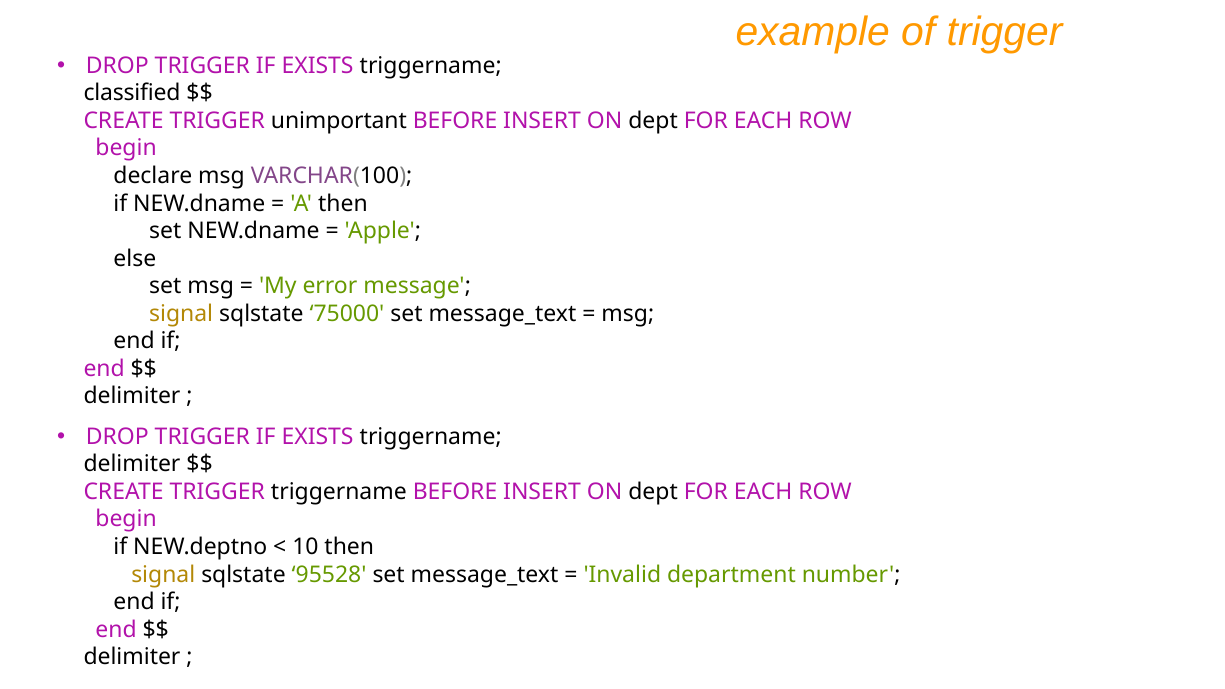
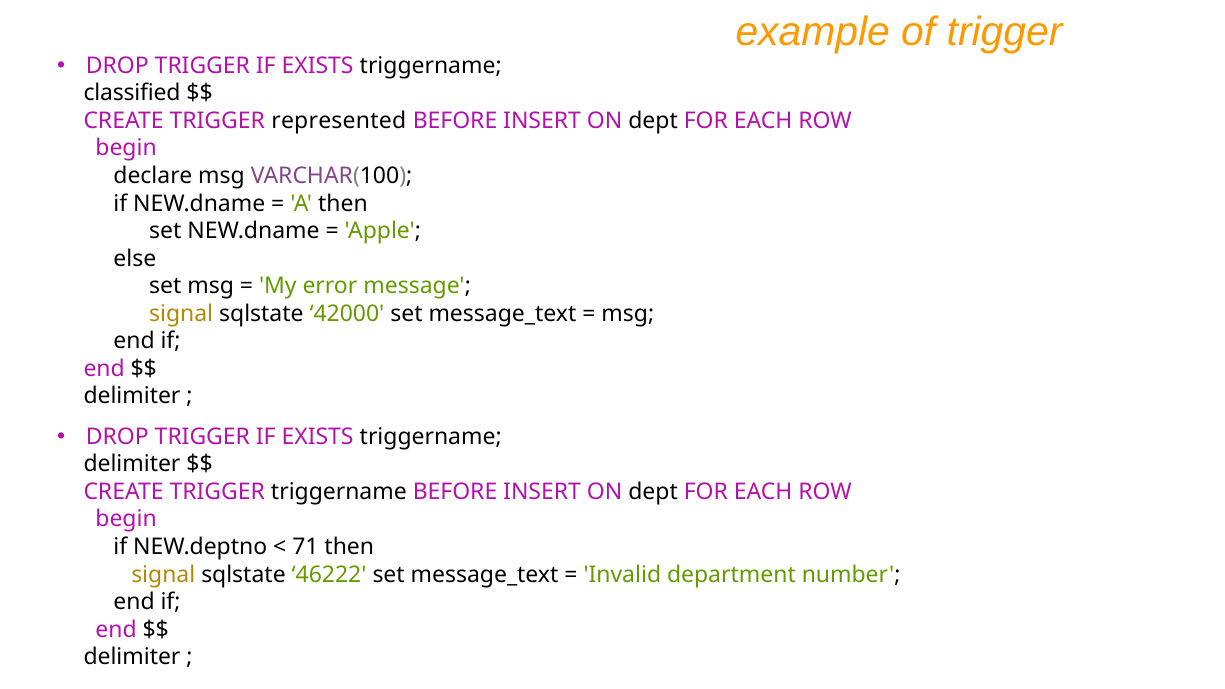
unimportant: unimportant -> represented
75000: 75000 -> 42000
10: 10 -> 71
95528: 95528 -> 46222
